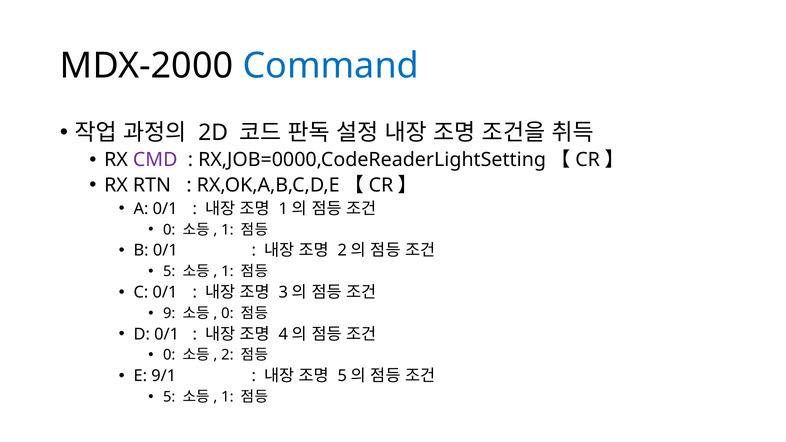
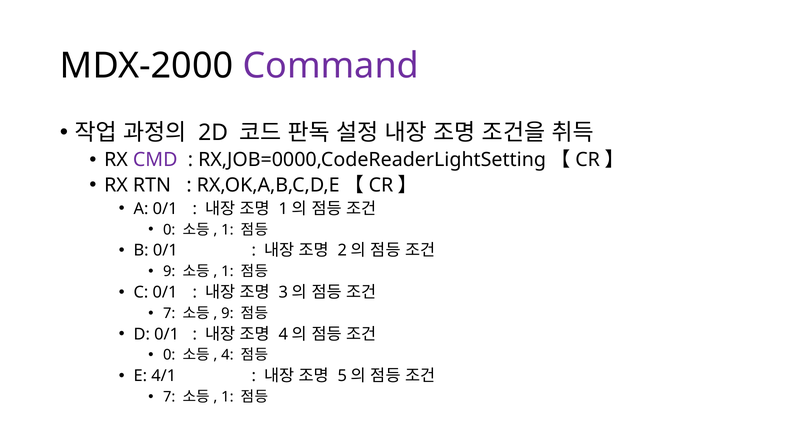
Command colour: blue -> purple
5 at (169, 272): 5 -> 9
9 at (169, 313): 9 -> 7
0 at (227, 313): 0 -> 9
2 at (227, 355): 2 -> 4
9/1: 9/1 -> 4/1
5 at (169, 397): 5 -> 7
